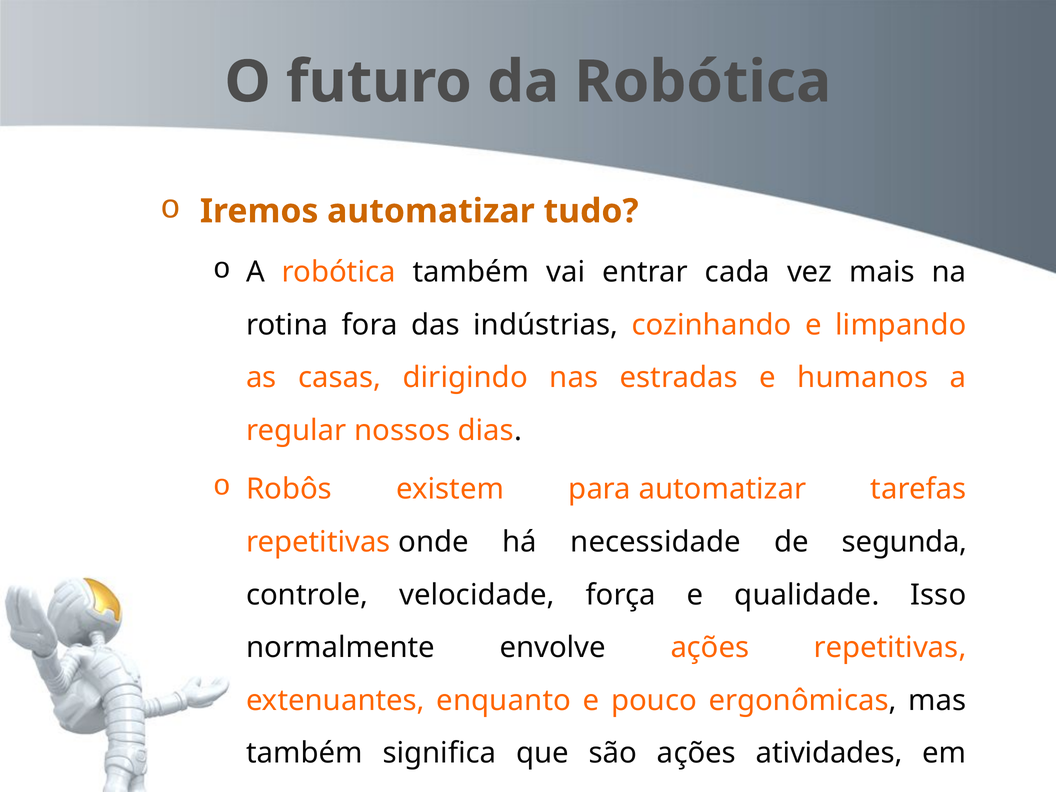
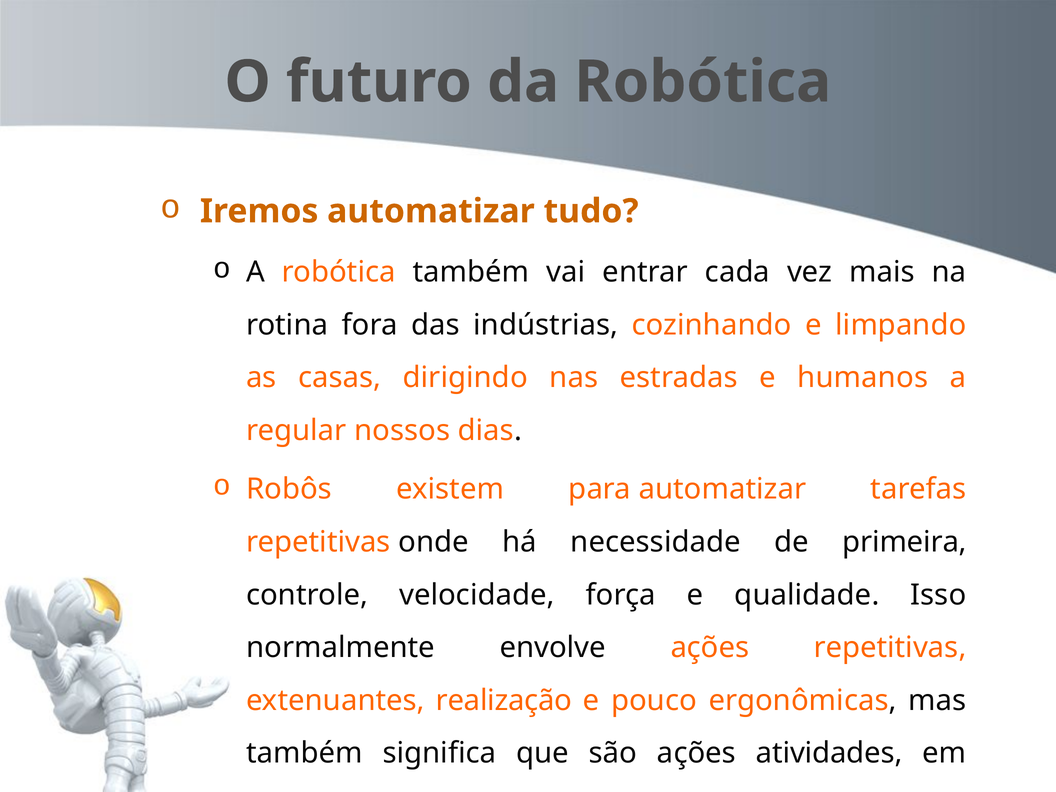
segunda: segunda -> primeira
enquanto: enquanto -> realização
